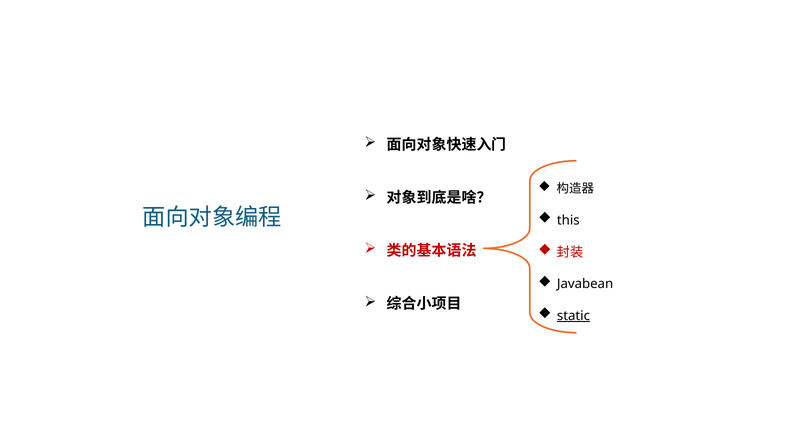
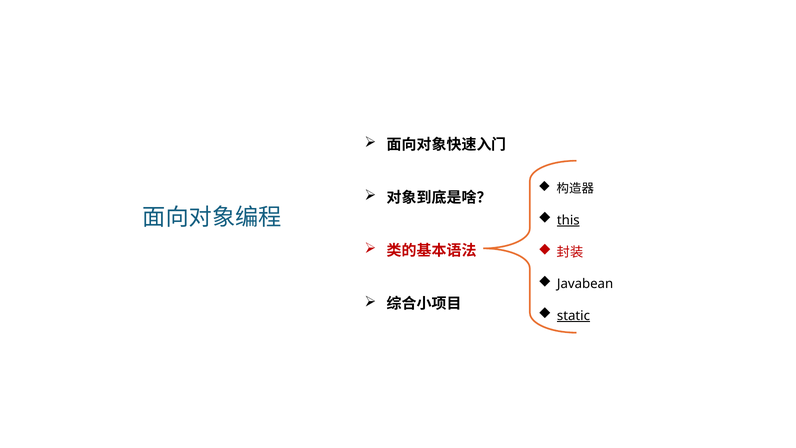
this underline: none -> present
